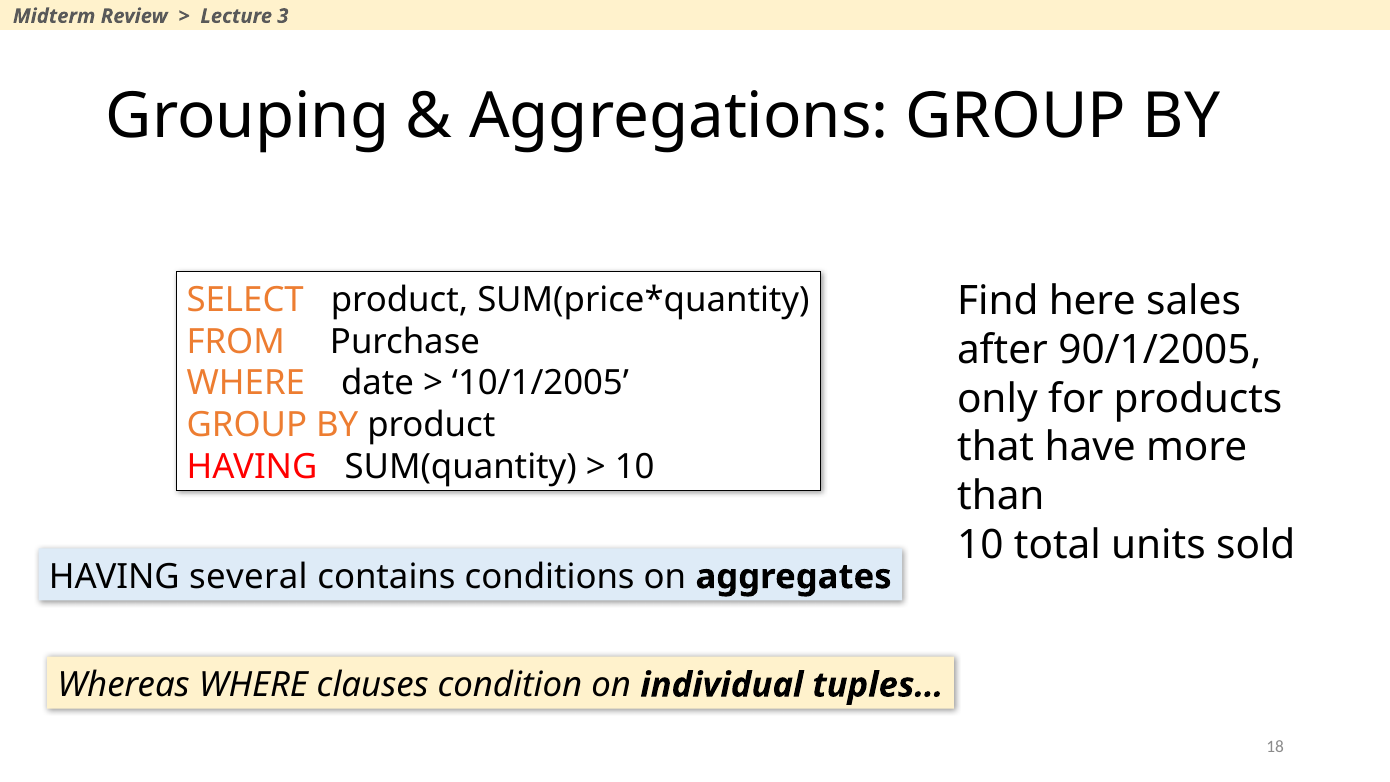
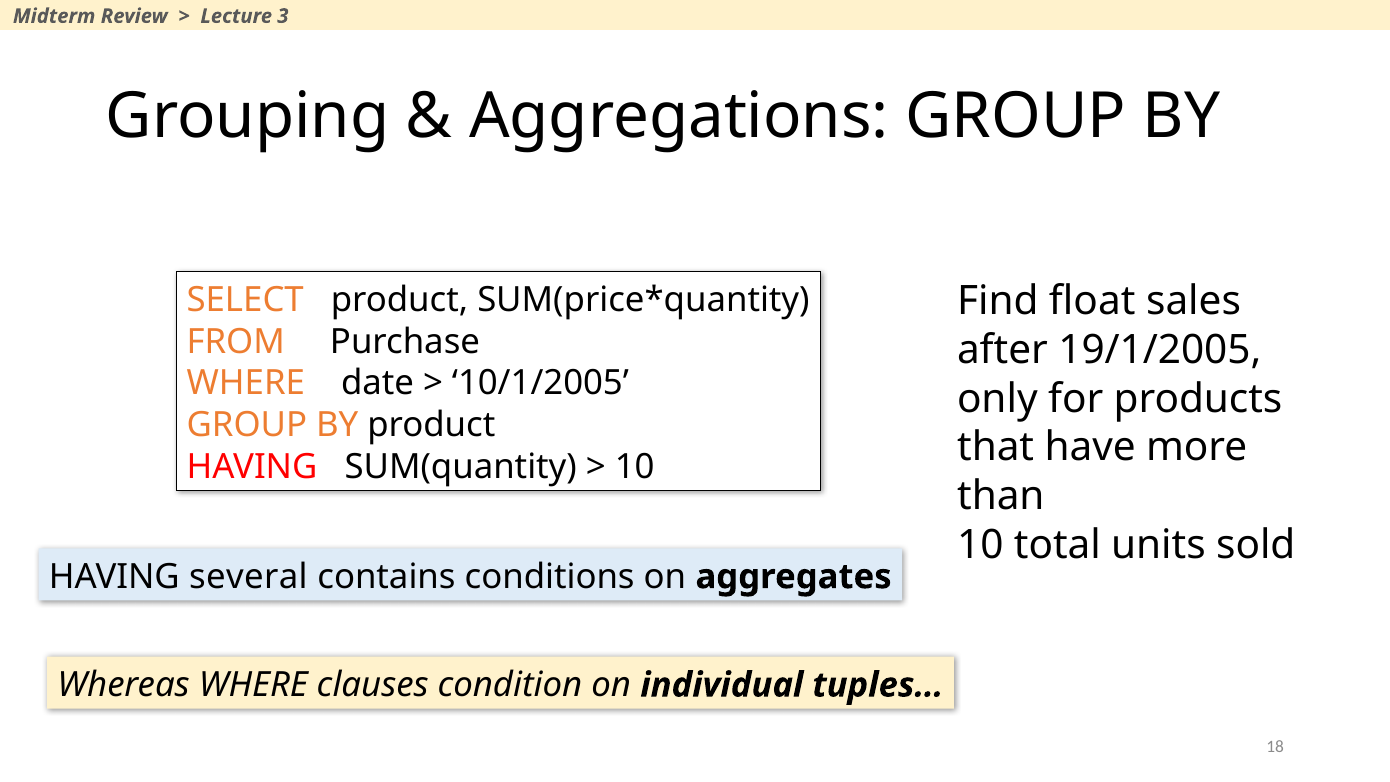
here: here -> float
90/1/2005: 90/1/2005 -> 19/1/2005
